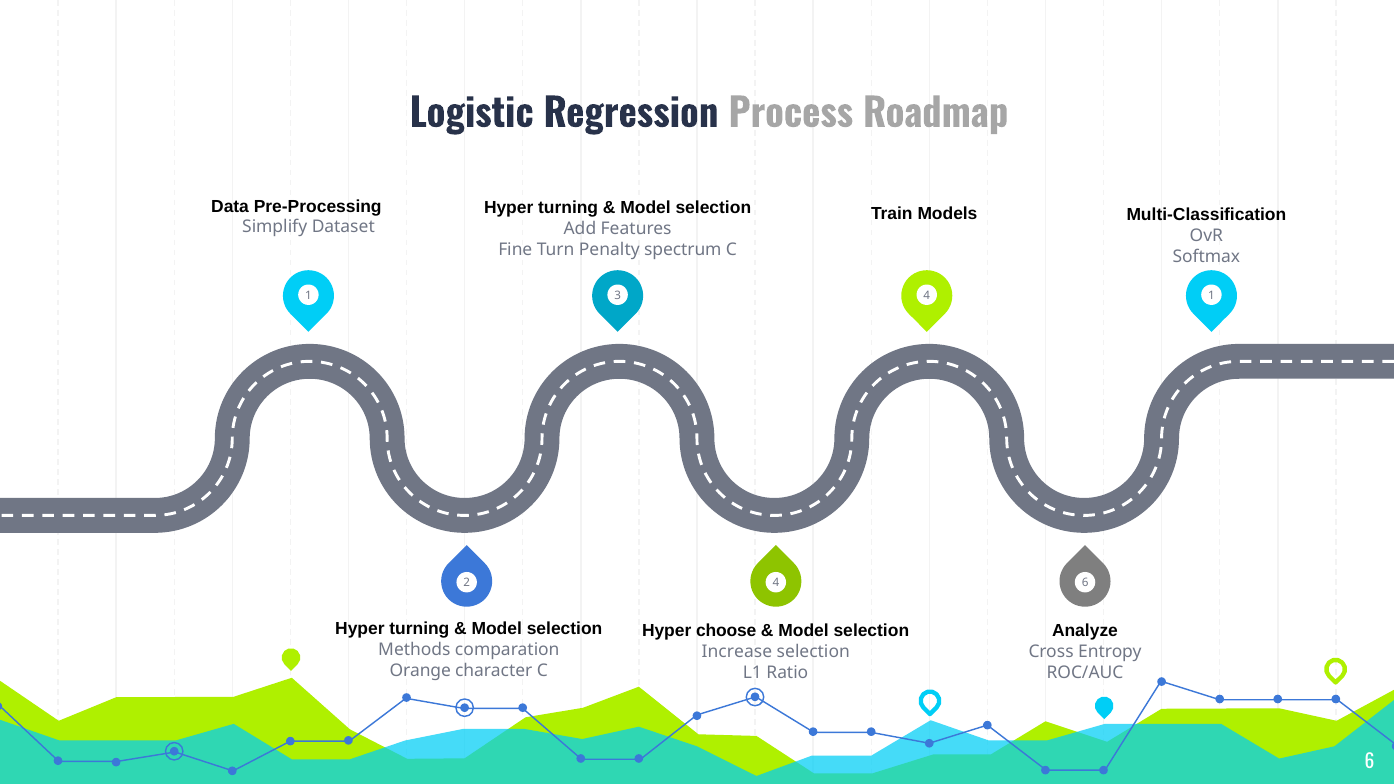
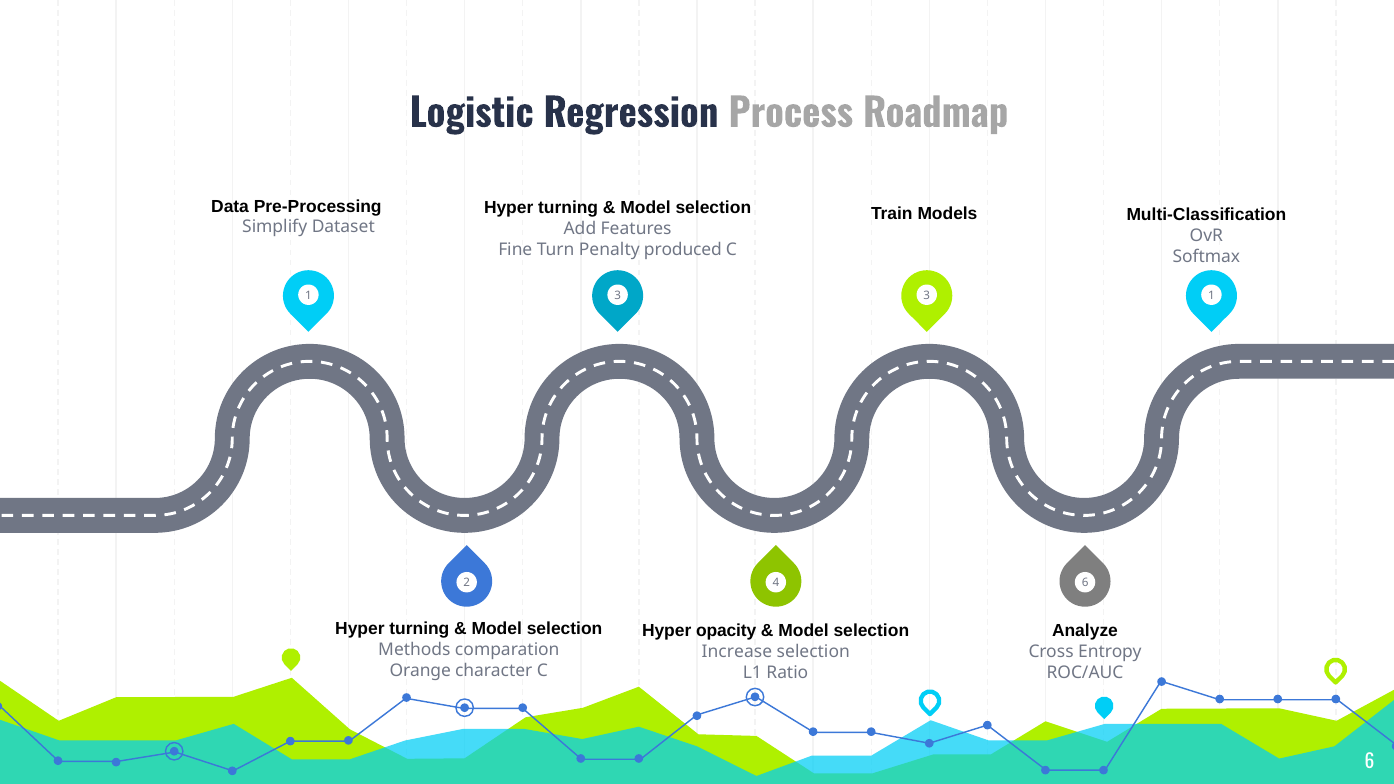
spectrum: spectrum -> produced
3 4: 4 -> 3
choose: choose -> opacity
